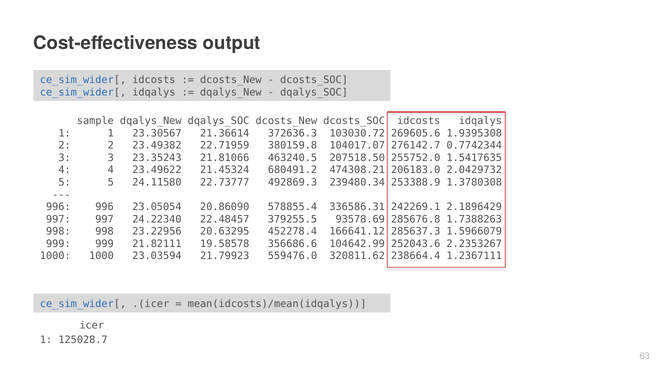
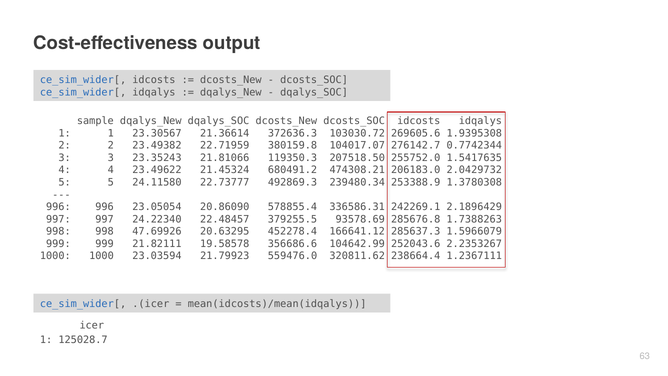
463240.5: 463240.5 -> 119350.3
23.22956: 23.22956 -> 47.69926
